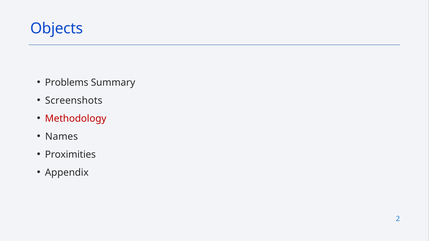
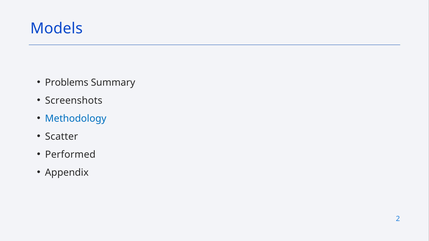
Objects: Objects -> Models
Methodology colour: red -> blue
Names: Names -> Scatter
Proximities: Proximities -> Performed
